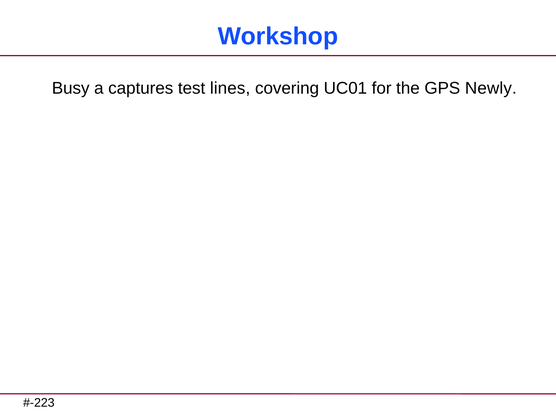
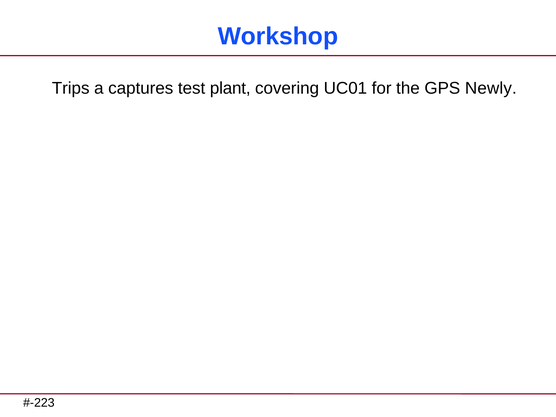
Busy: Busy -> Trips
lines: lines -> plant
